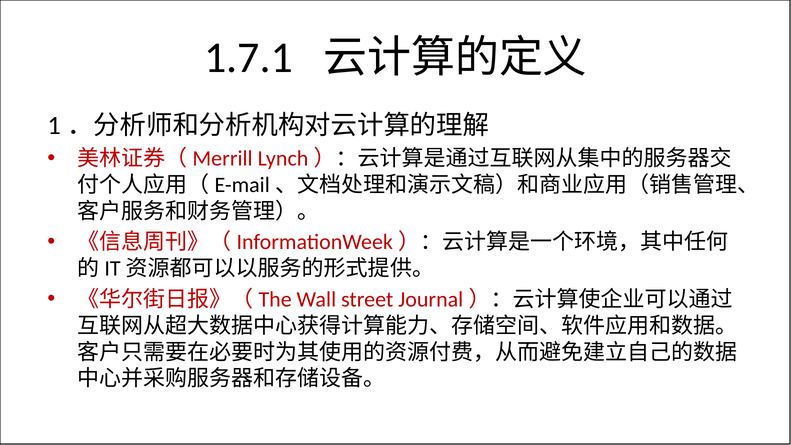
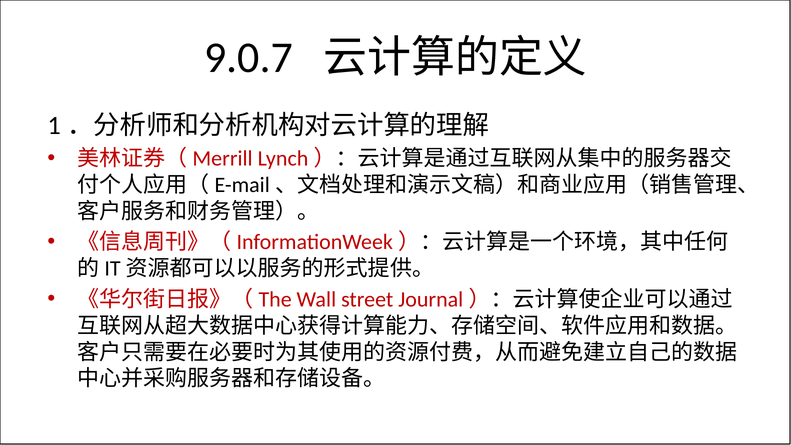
1.7.1: 1.7.1 -> 9.0.7
